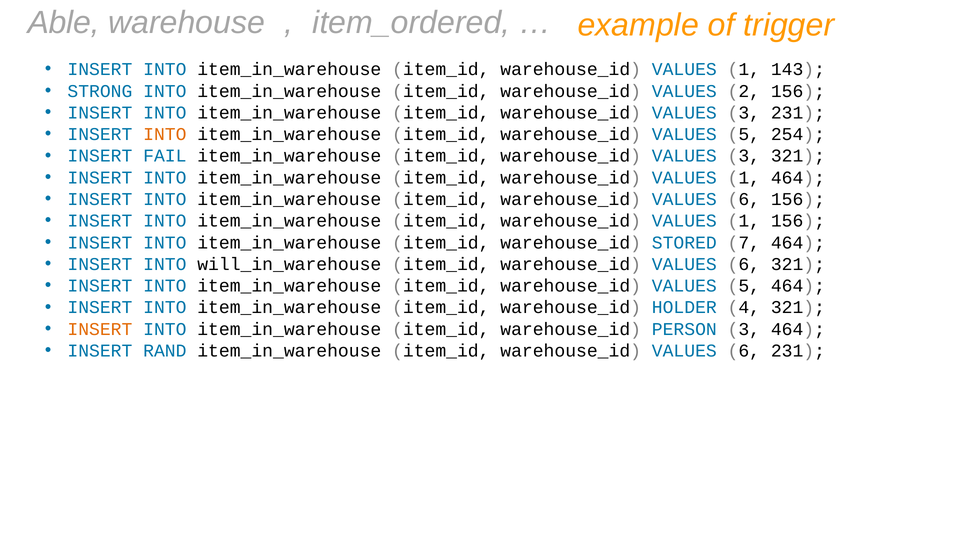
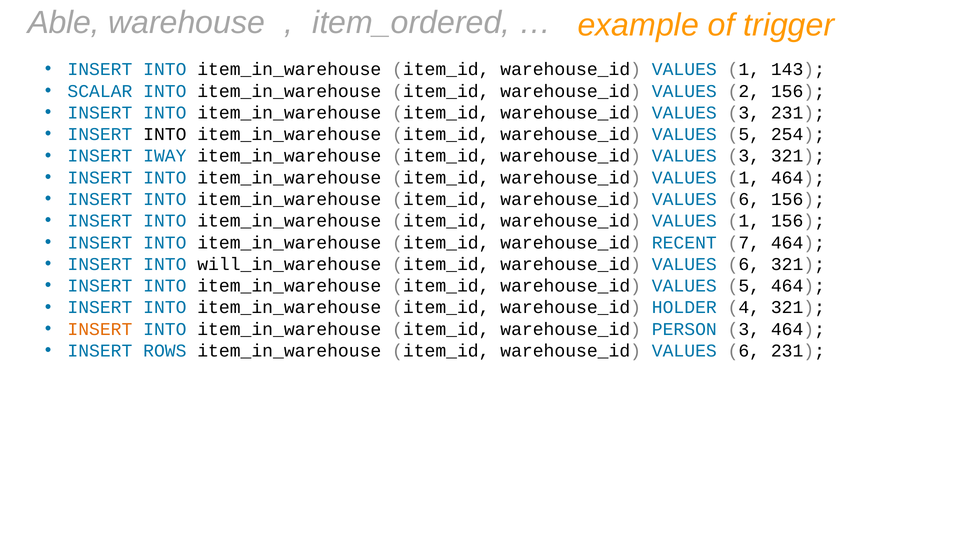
STRONG: STRONG -> SCALAR
INTO at (165, 134) colour: orange -> black
FAIL: FAIL -> IWAY
STORED: STORED -> RECENT
RAND: RAND -> ROWS
